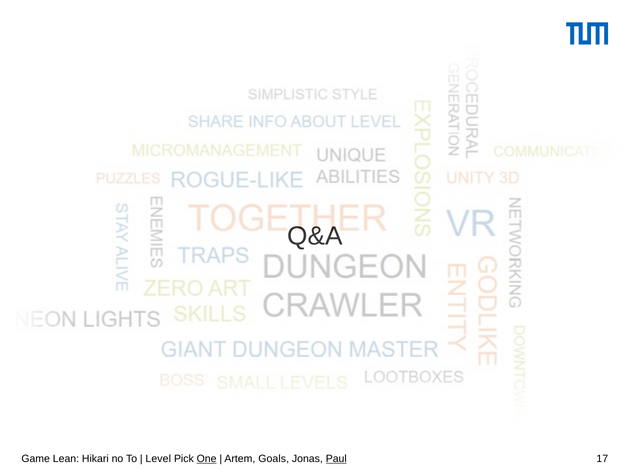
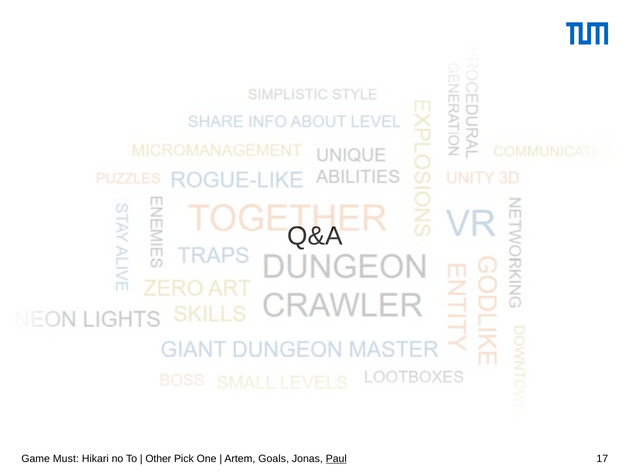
Lean: Lean -> Must
Level: Level -> Other
One underline: present -> none
